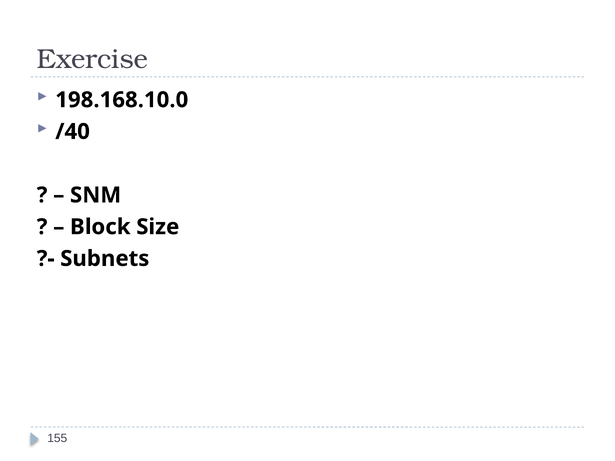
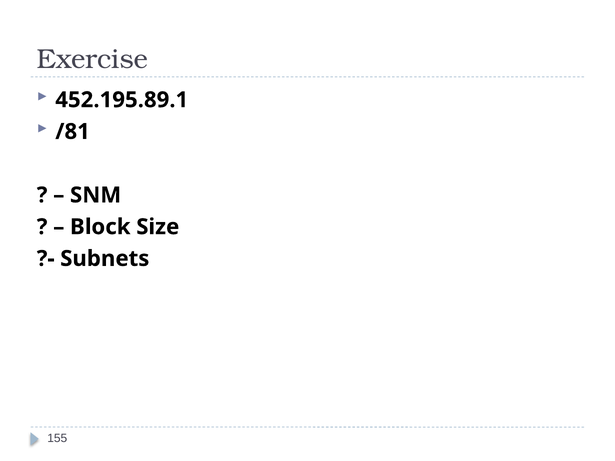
198.168.10.0: 198.168.10.0 -> 452.195.89.1
/40: /40 -> /81
